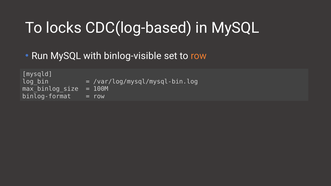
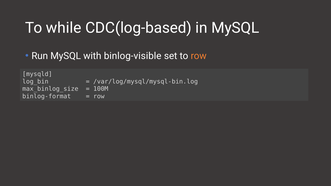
locks: locks -> while
